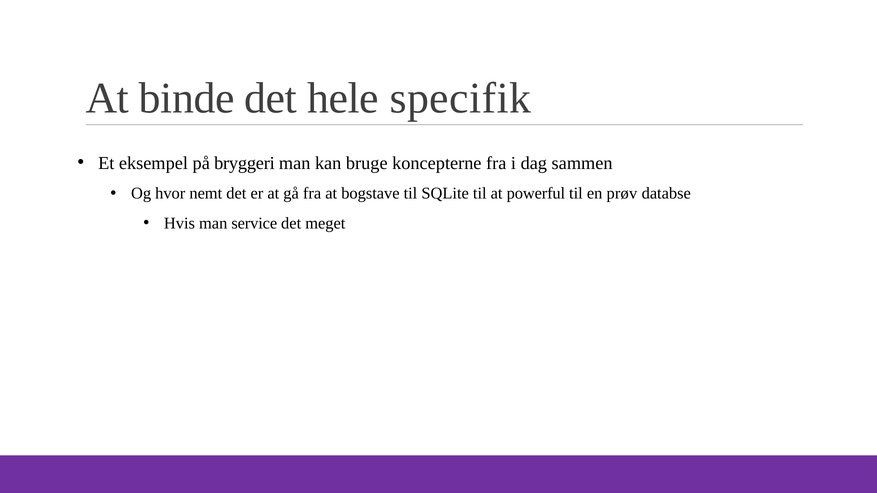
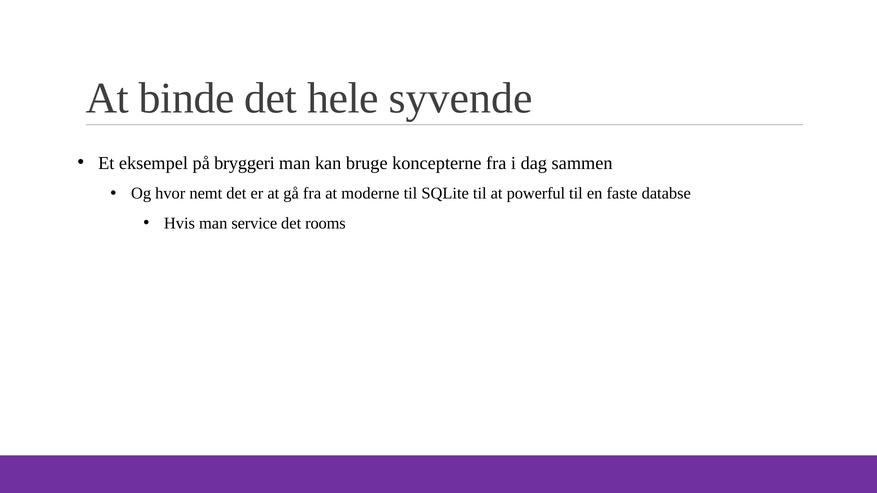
specifik: specifik -> syvende
bogstave: bogstave -> moderne
prøv: prøv -> faste
meget: meget -> rooms
